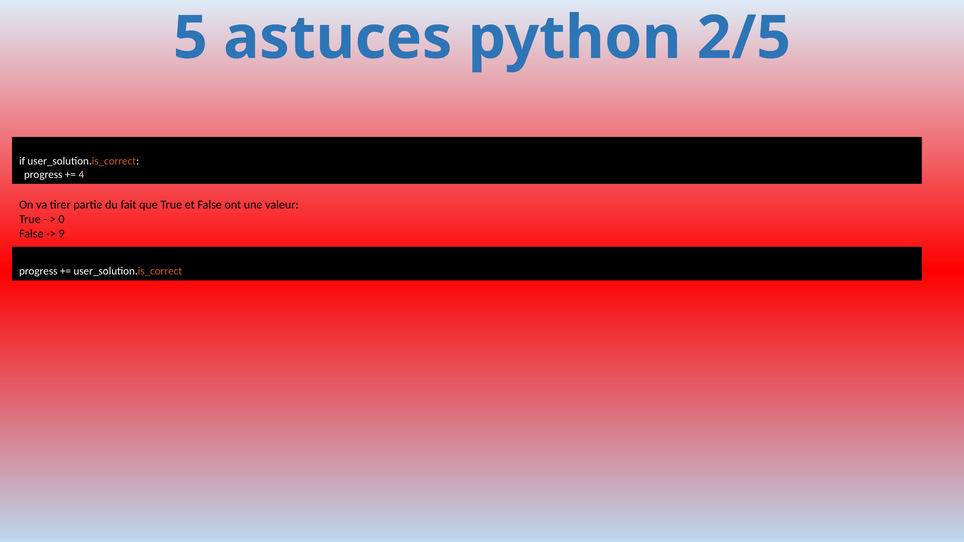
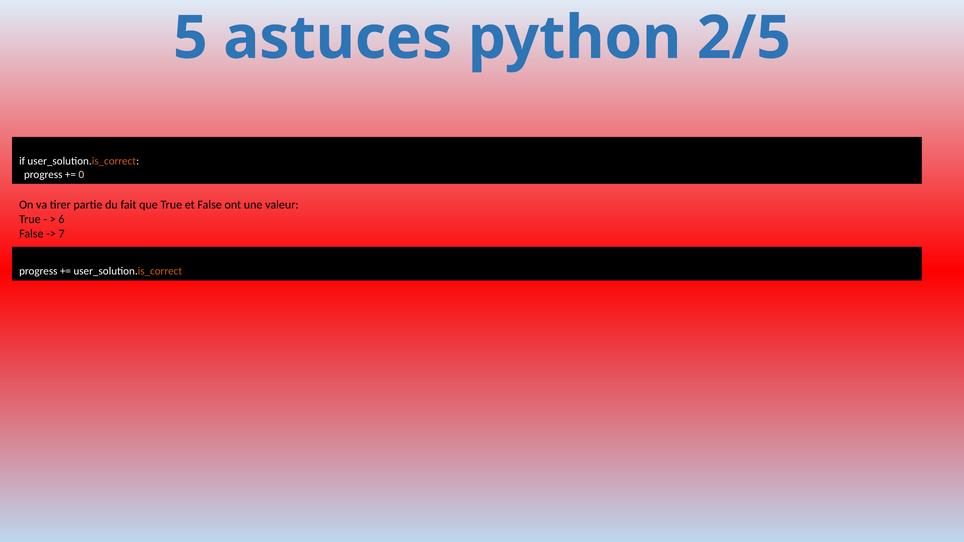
4: 4 -> 0
0: 0 -> 6
9: 9 -> 7
